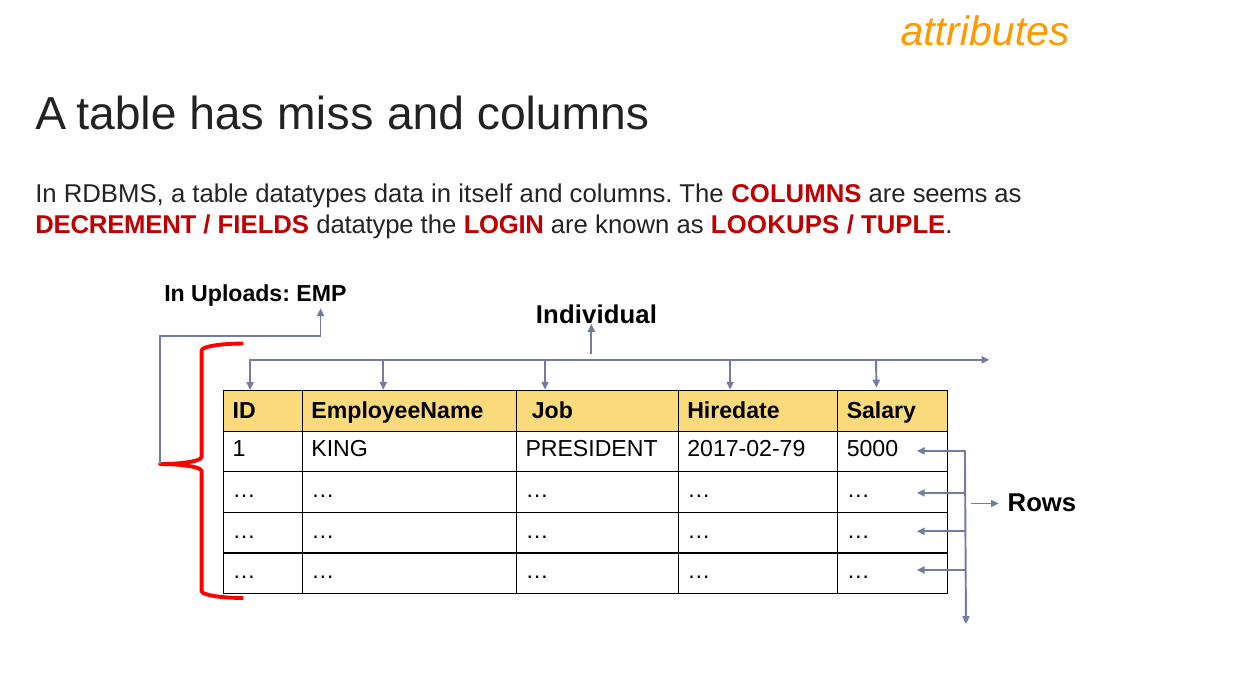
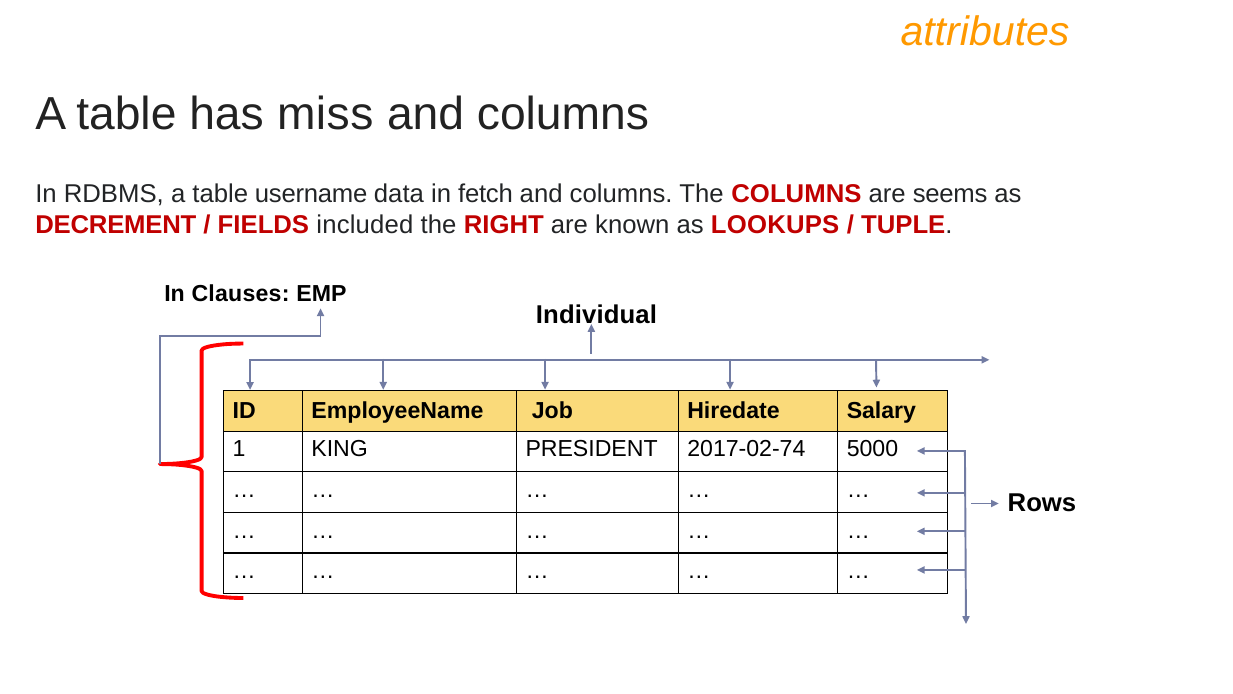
datatypes: datatypes -> username
itself: itself -> fetch
datatype: datatype -> included
LOGIN: LOGIN -> RIGHT
Uploads: Uploads -> Clauses
2017-02-79: 2017-02-79 -> 2017-02-74
